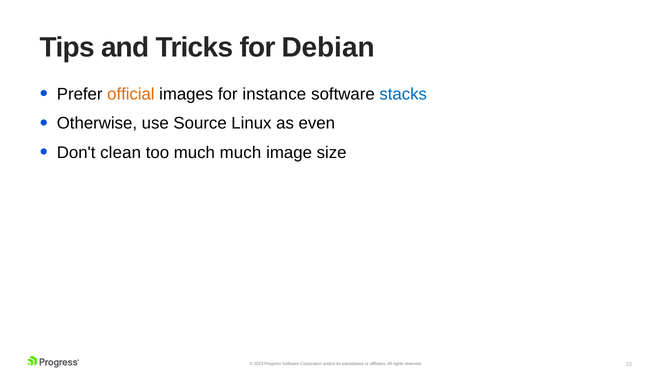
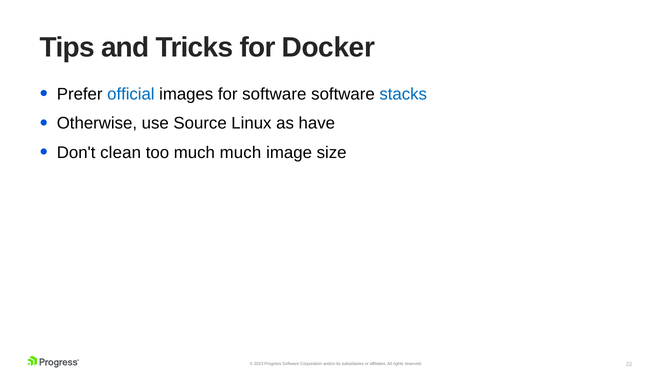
Debian: Debian -> Docker
official colour: orange -> blue
for instance: instance -> software
even: even -> have
